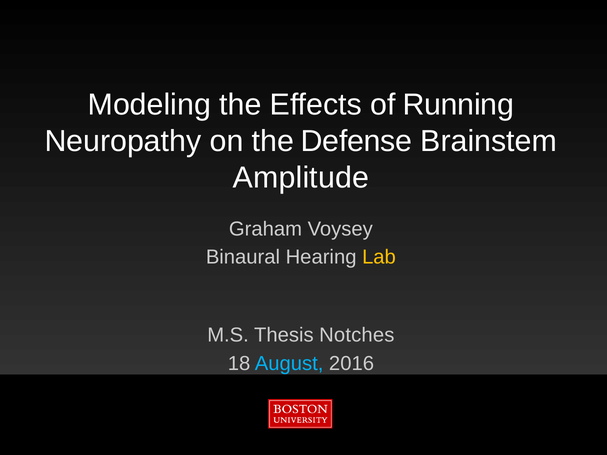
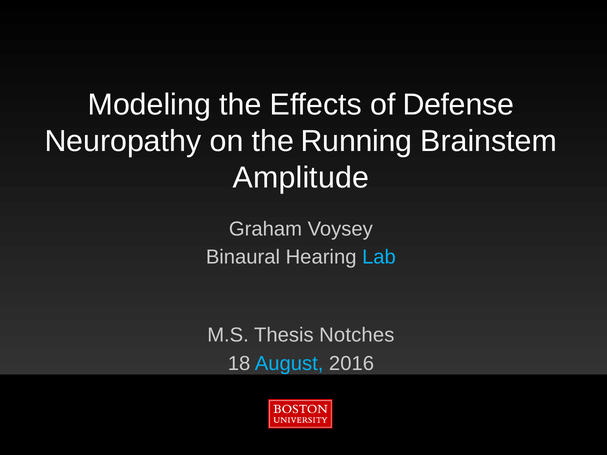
Running: Running -> Defense
Defense: Defense -> Running
Lab colour: yellow -> light blue
